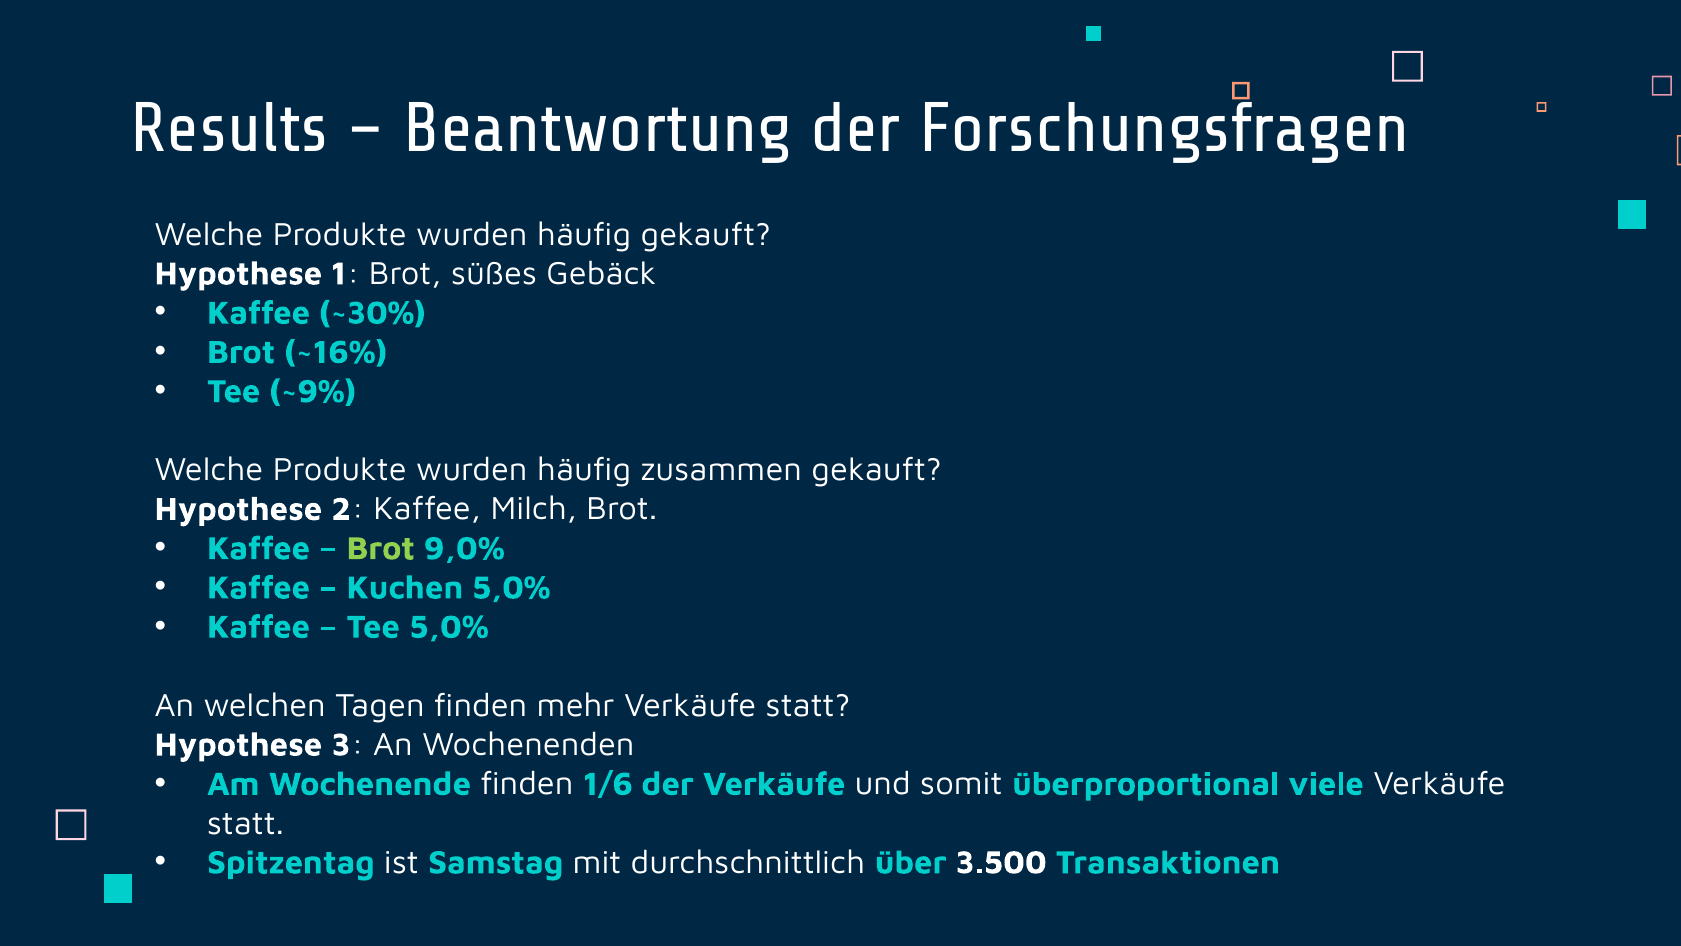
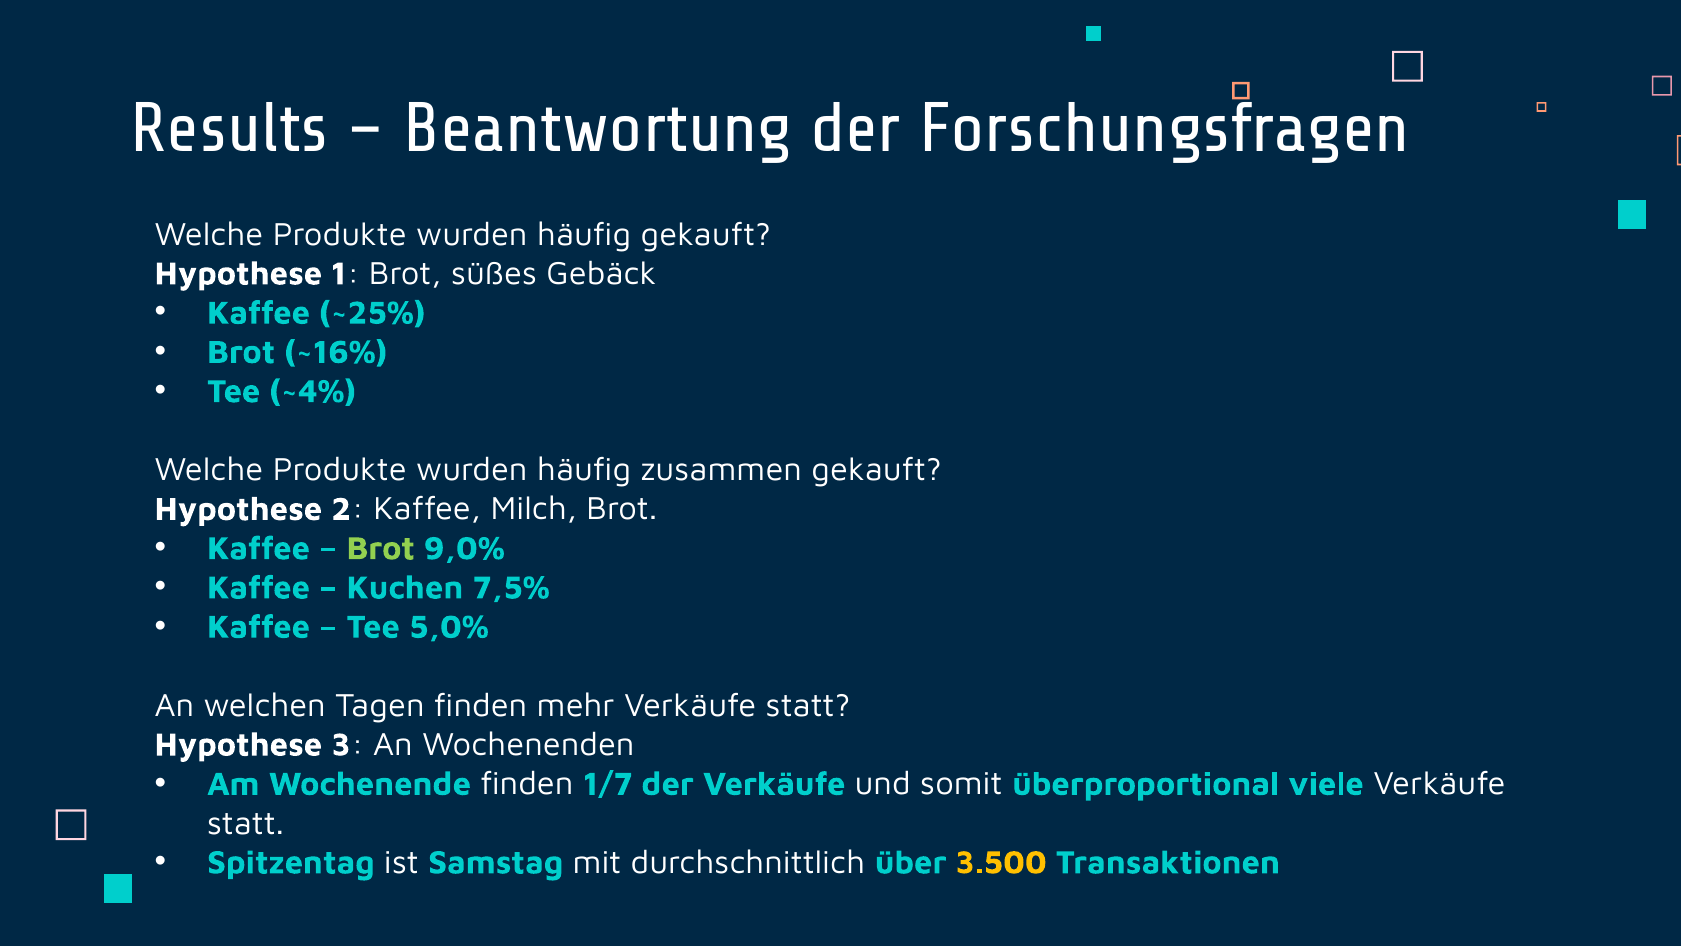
~30%: ~30% -> ~25%
~9%: ~9% -> ~4%
Kuchen 5,0%: 5,0% -> 7,5%
1/6: 1/6 -> 1/7
3.500 colour: white -> yellow
